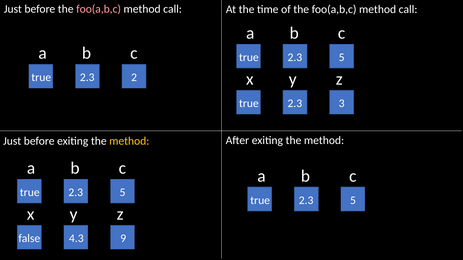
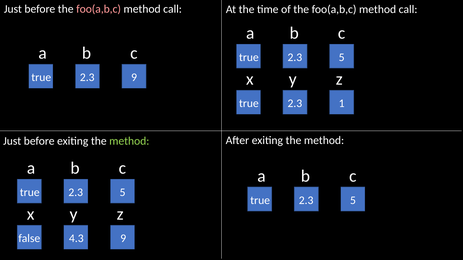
2.3 2: 2 -> 9
3: 3 -> 1
method at (129, 141) colour: yellow -> light green
